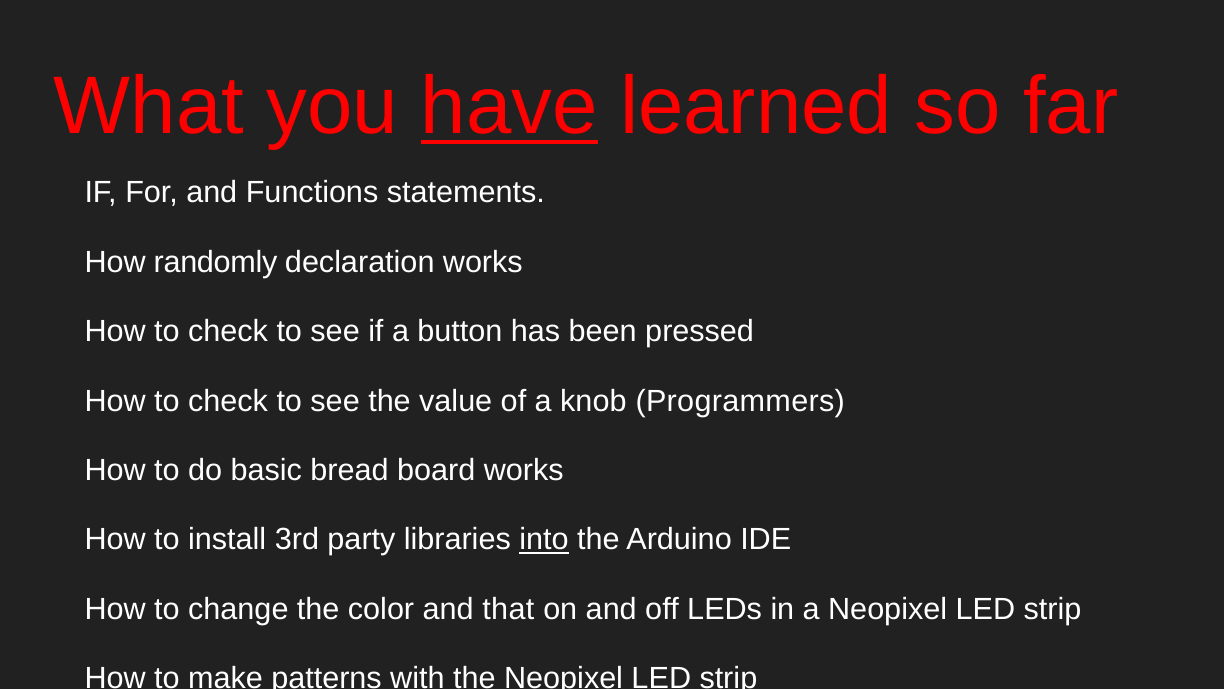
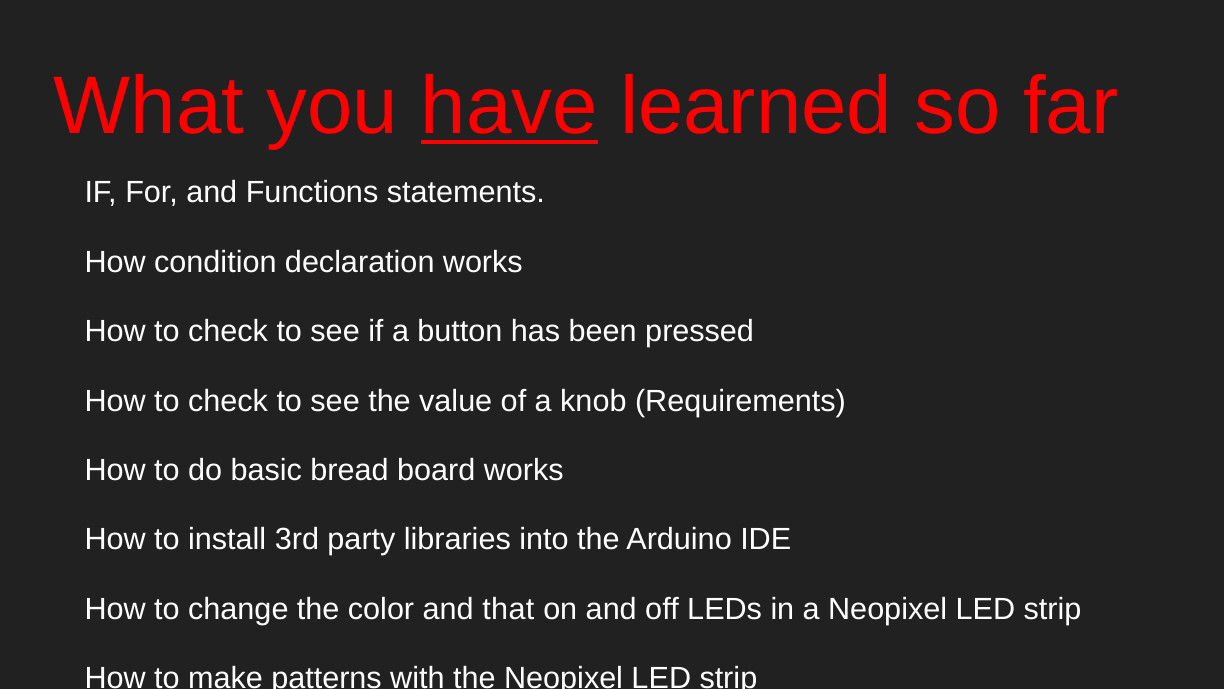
randomly: randomly -> condition
Programmers: Programmers -> Requirements
into underline: present -> none
